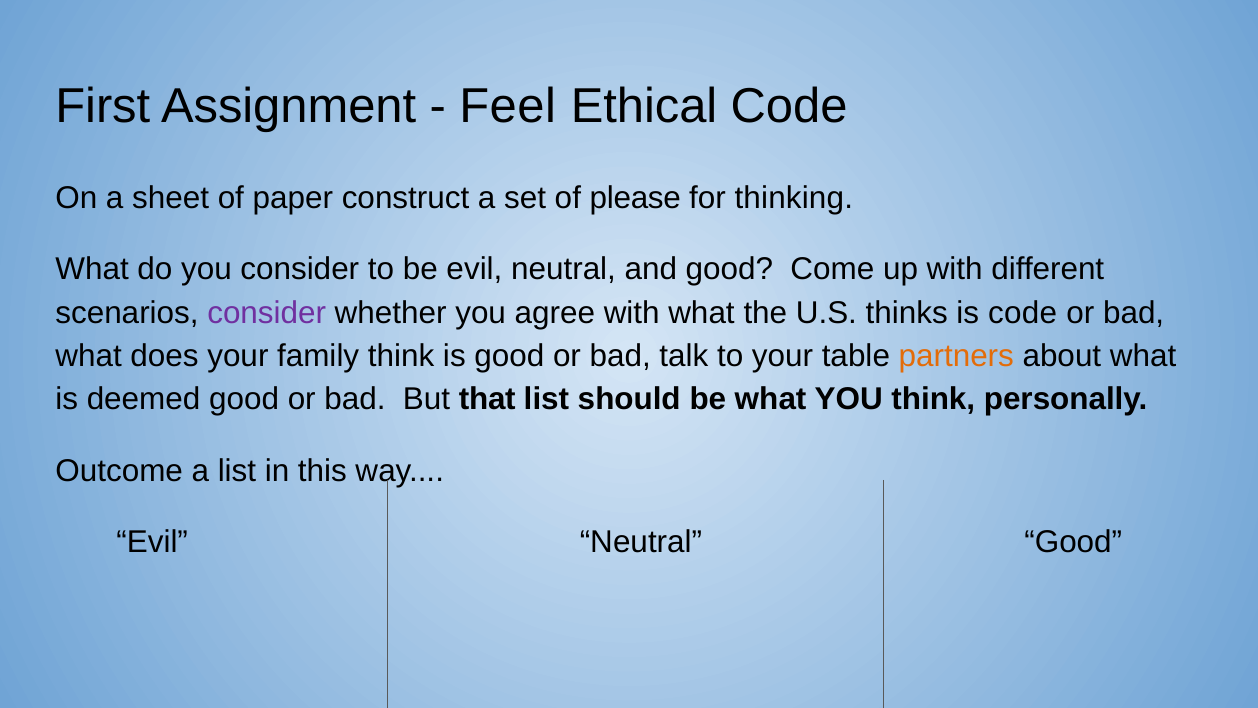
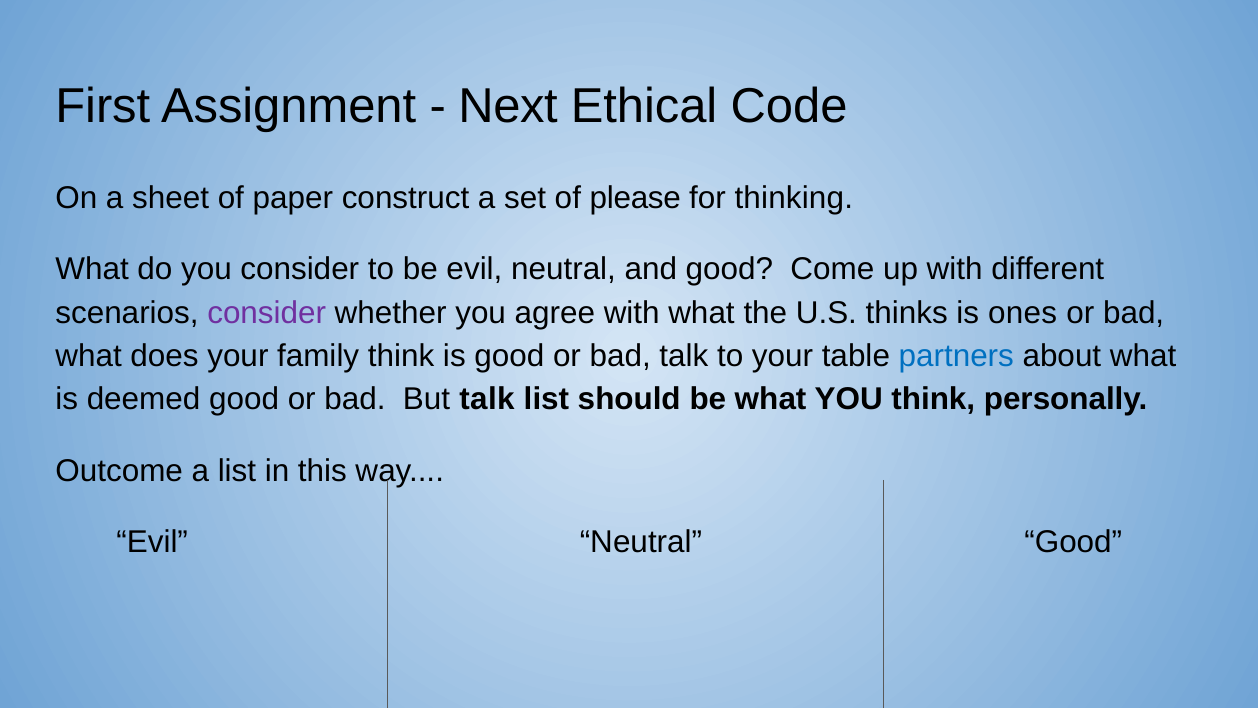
Feel: Feel -> Next
is code: code -> ones
partners colour: orange -> blue
But that: that -> talk
